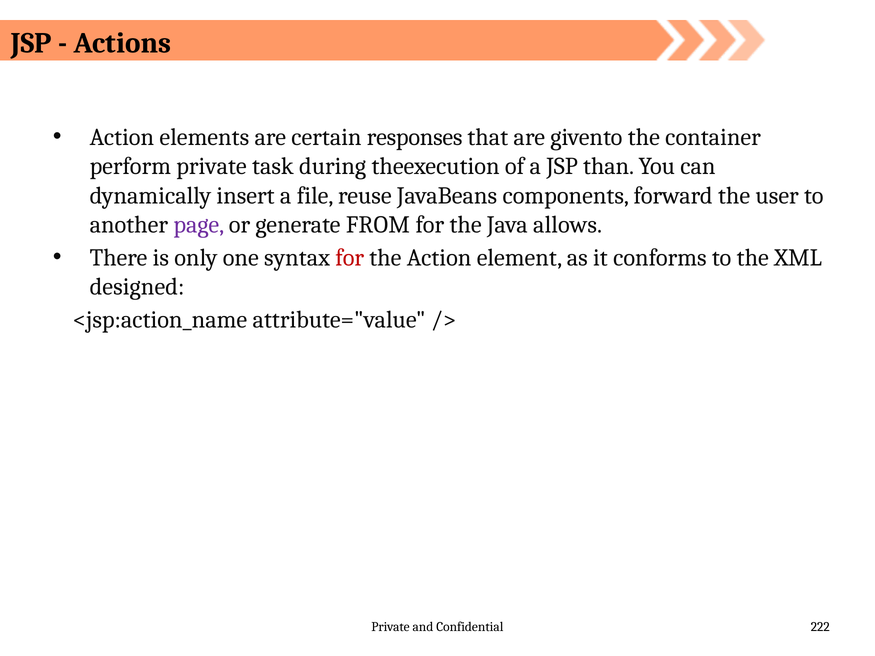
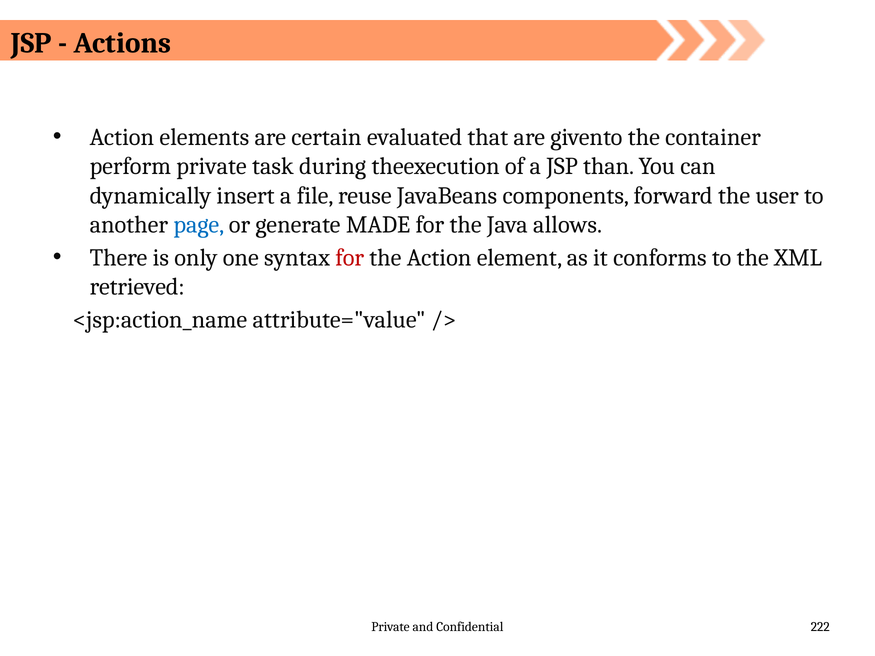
responses: responses -> evaluated
page colour: purple -> blue
FROM: FROM -> MADE
designed: designed -> retrieved
